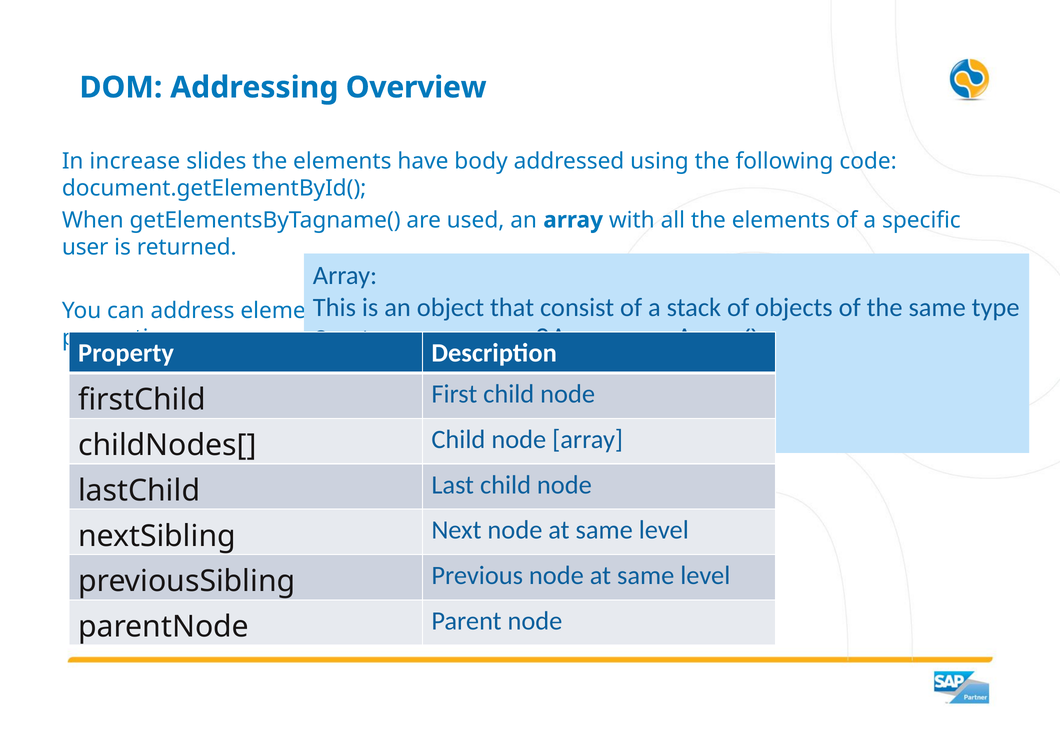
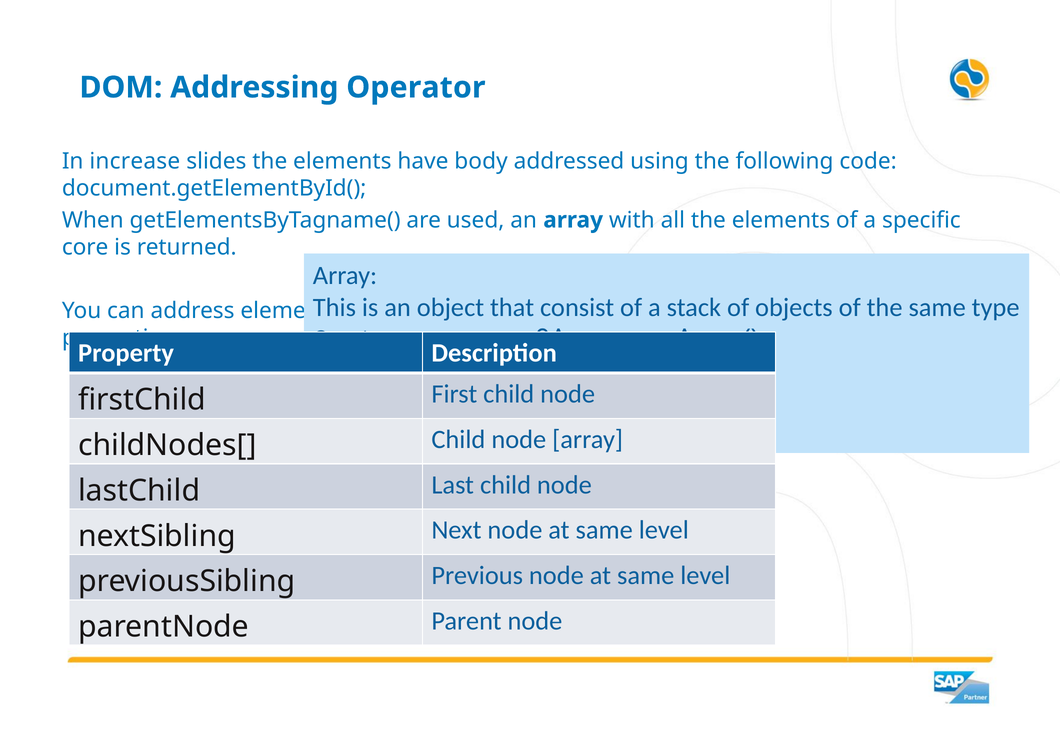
Overview: Overview -> Operator
user: user -> core
